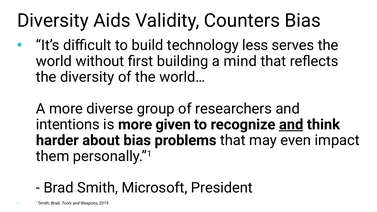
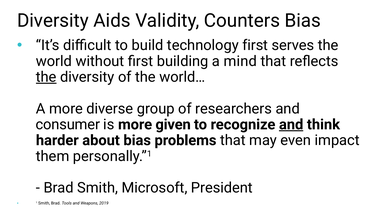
technology less: less -> first
the at (46, 77) underline: none -> present
intentions: intentions -> consumer
